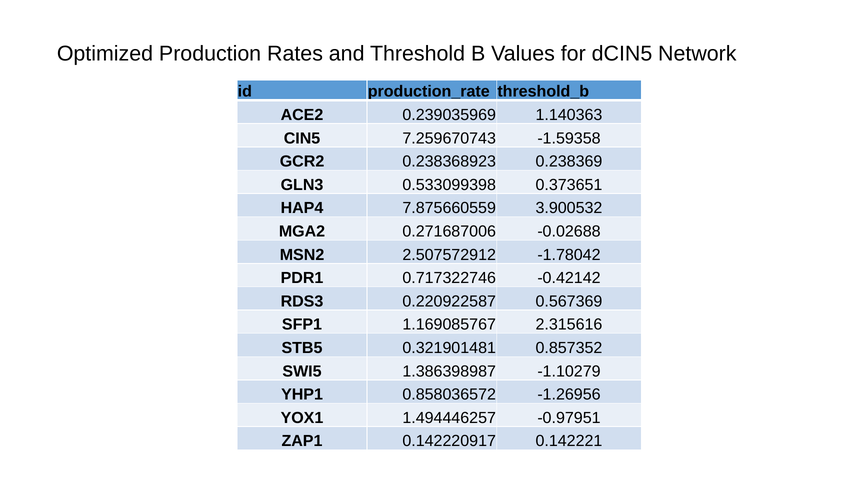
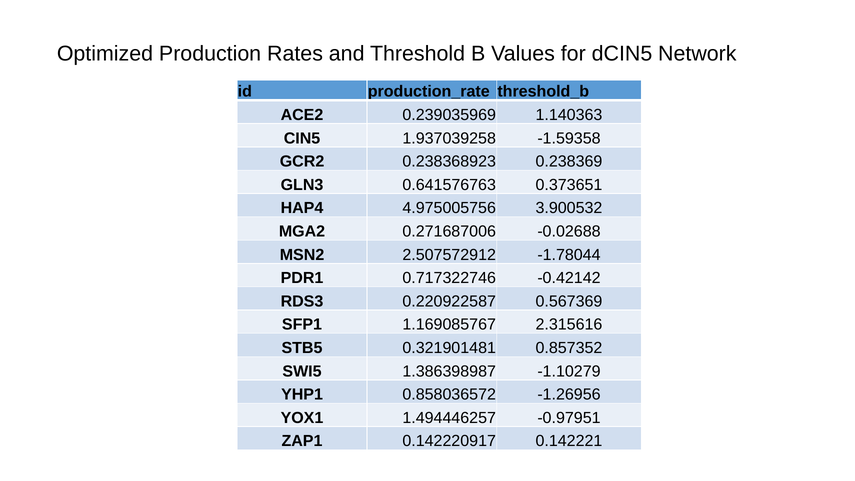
7.259670743: 7.259670743 -> 1.937039258
0.533099398: 0.533099398 -> 0.641576763
7.875660559: 7.875660559 -> 4.975005756
-1.78042: -1.78042 -> -1.78044
